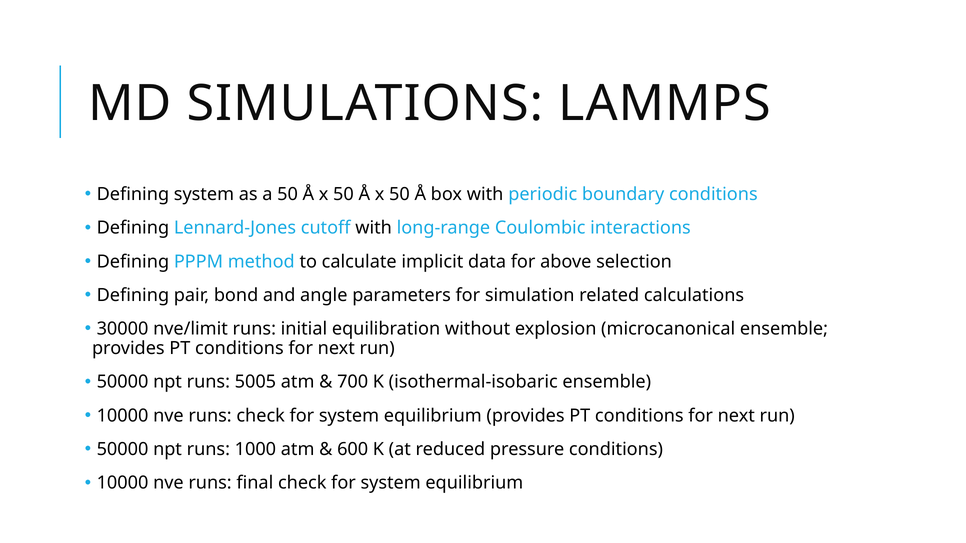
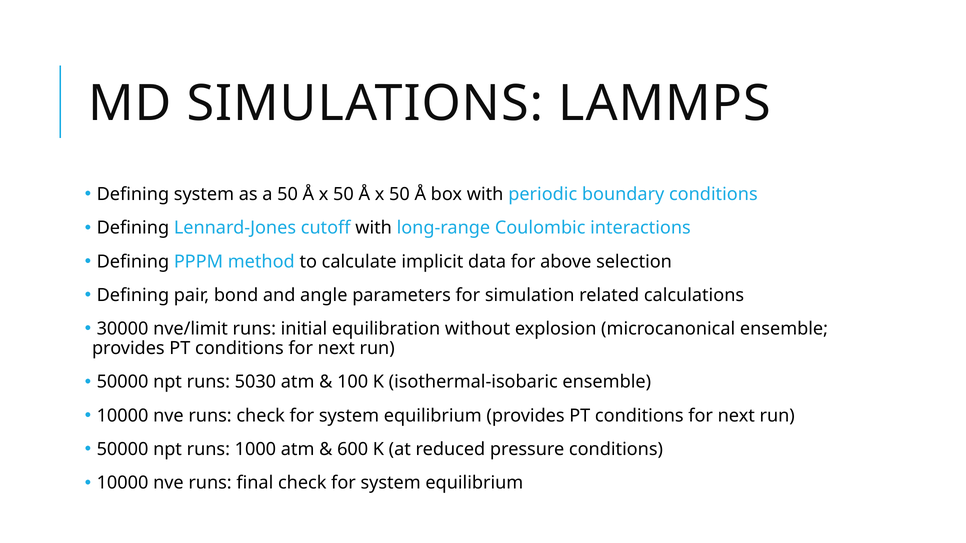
5005: 5005 -> 5030
700: 700 -> 100
